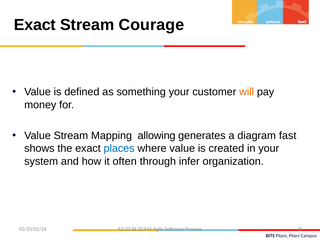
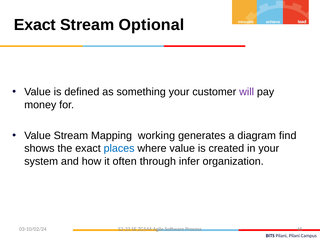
Courage: Courage -> Optional
will colour: orange -> purple
allowing: allowing -> working
fast: fast -> find
